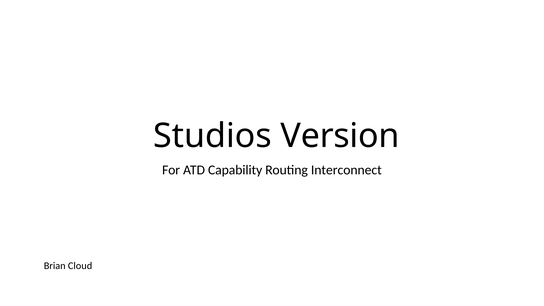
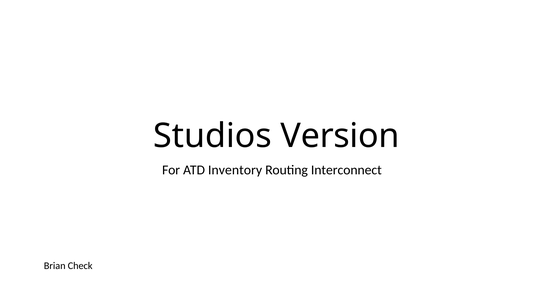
Capability: Capability -> Inventory
Cloud: Cloud -> Check
